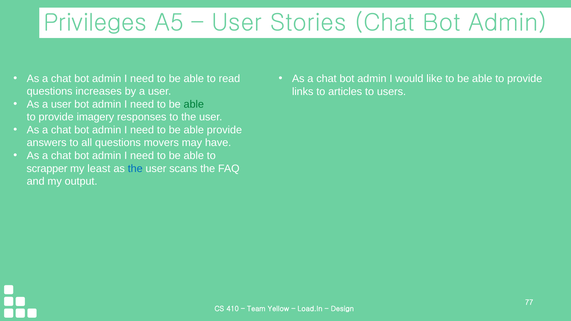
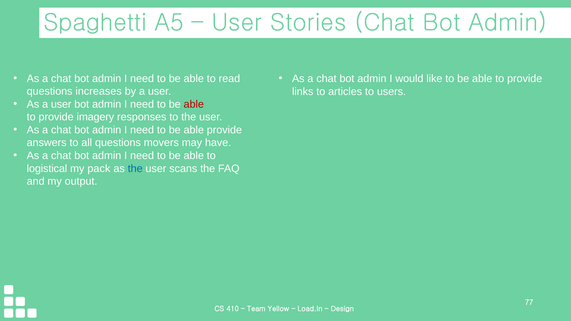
Privileges: Privileges -> Spaghetti
able at (194, 104) colour: green -> red
scrapper: scrapper -> logistical
least: least -> pack
